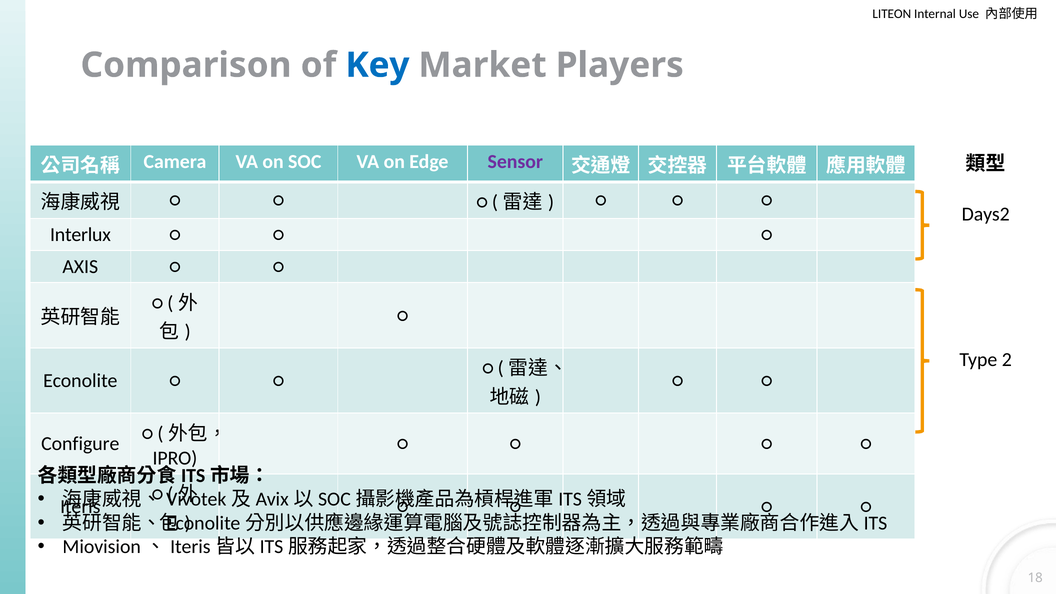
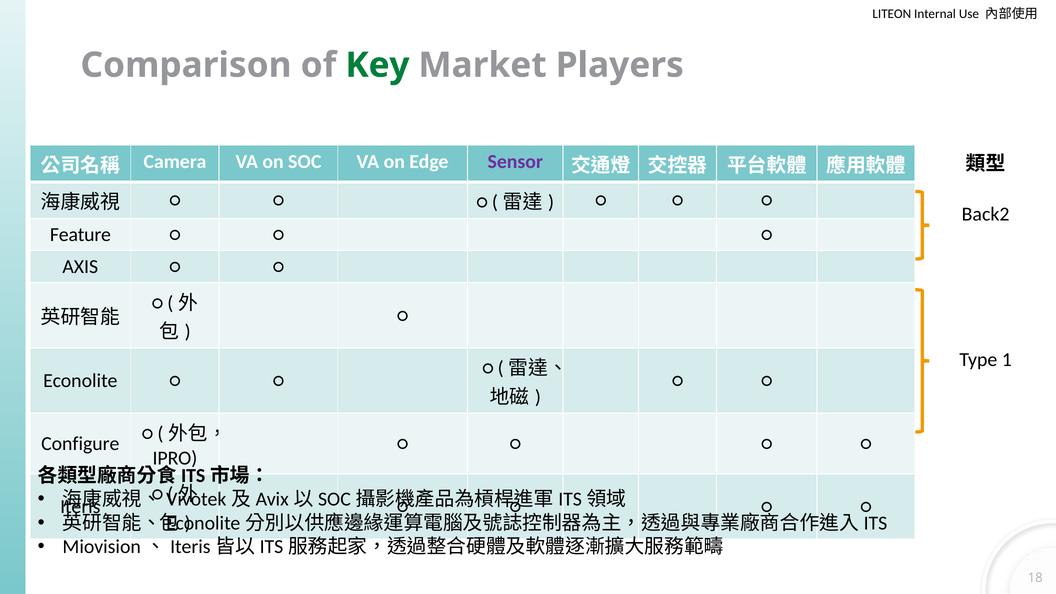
Key colour: blue -> green
Days2: Days2 -> Back2
Interlux: Interlux -> Feature
2: 2 -> 1
